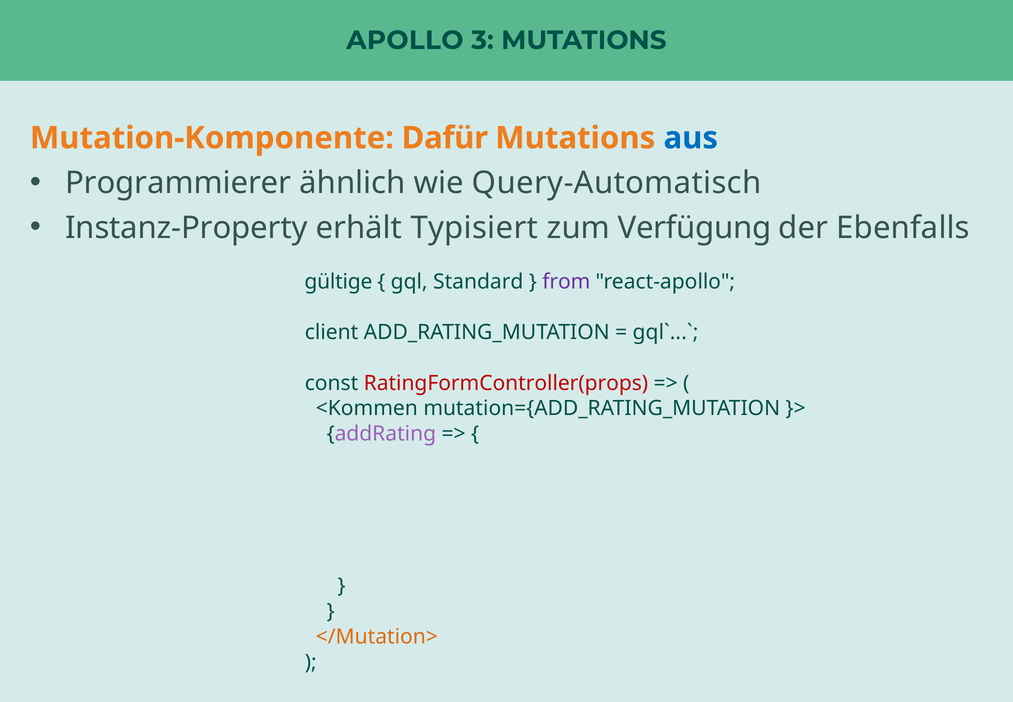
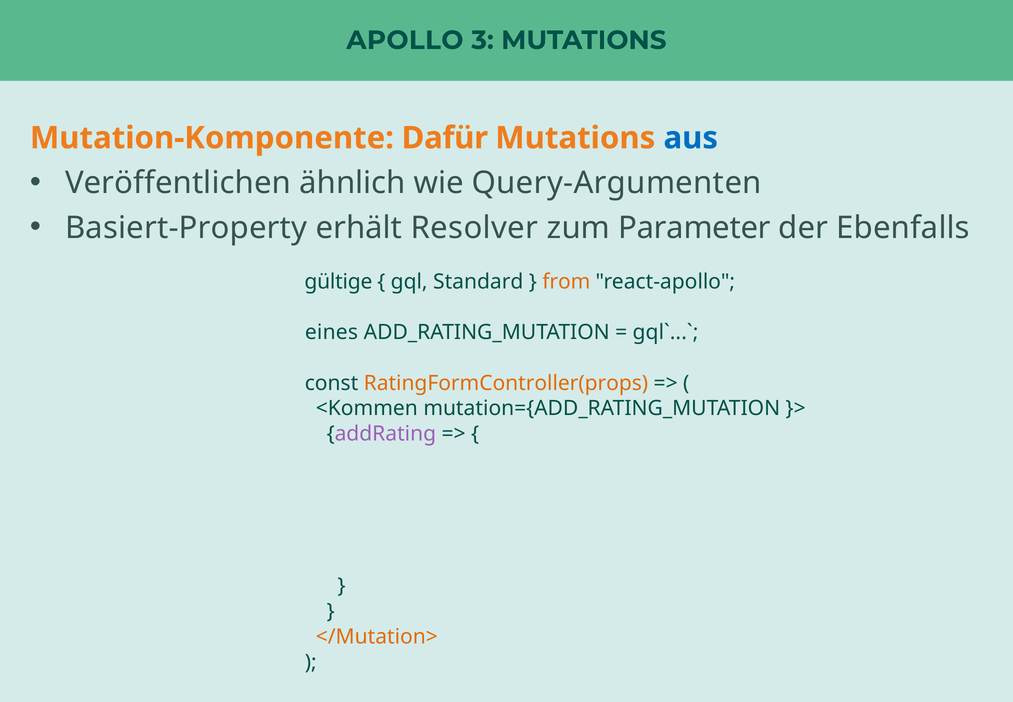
Programmierer: Programmierer -> Veröffentlichen
Query-Automatisch: Query-Automatisch -> Query-Argumenten
Instanz-Property: Instanz-Property -> Basiert-Property
Typisiert: Typisiert -> Resolver
Verfügung: Verfügung -> Parameter
from colour: purple -> orange
client: client -> eines
RatingFormController(props colour: red -> orange
